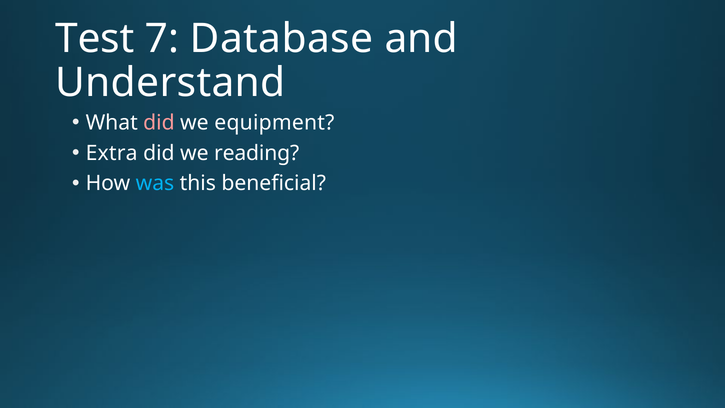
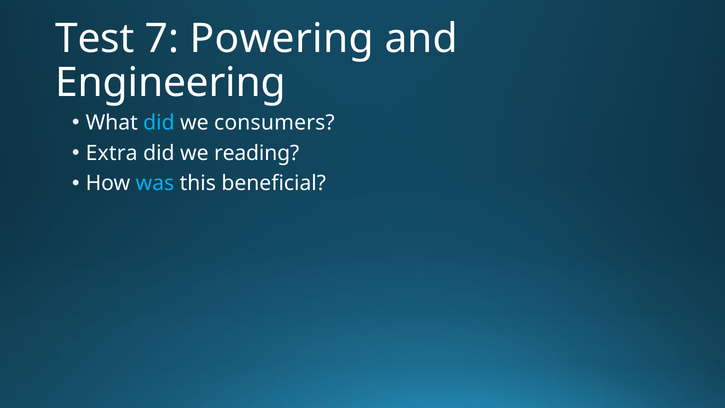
Database: Database -> Powering
Understand: Understand -> Engineering
did at (159, 123) colour: pink -> light blue
equipment: equipment -> consumers
